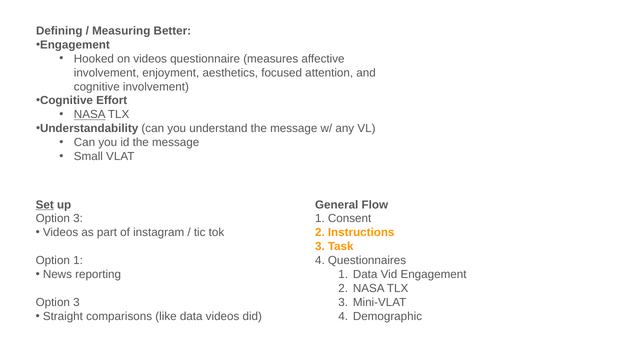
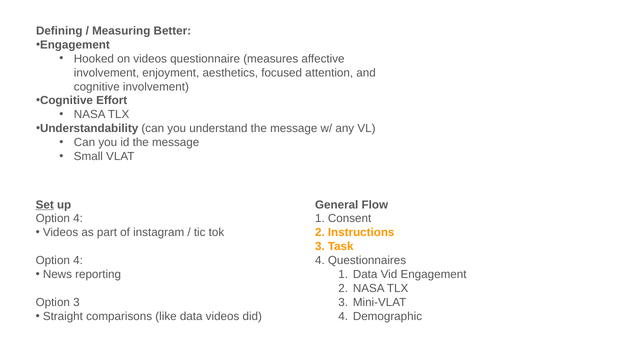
NASA at (90, 115) underline: present -> none
3 at (78, 219): 3 -> 4
1 at (78, 261): 1 -> 4
